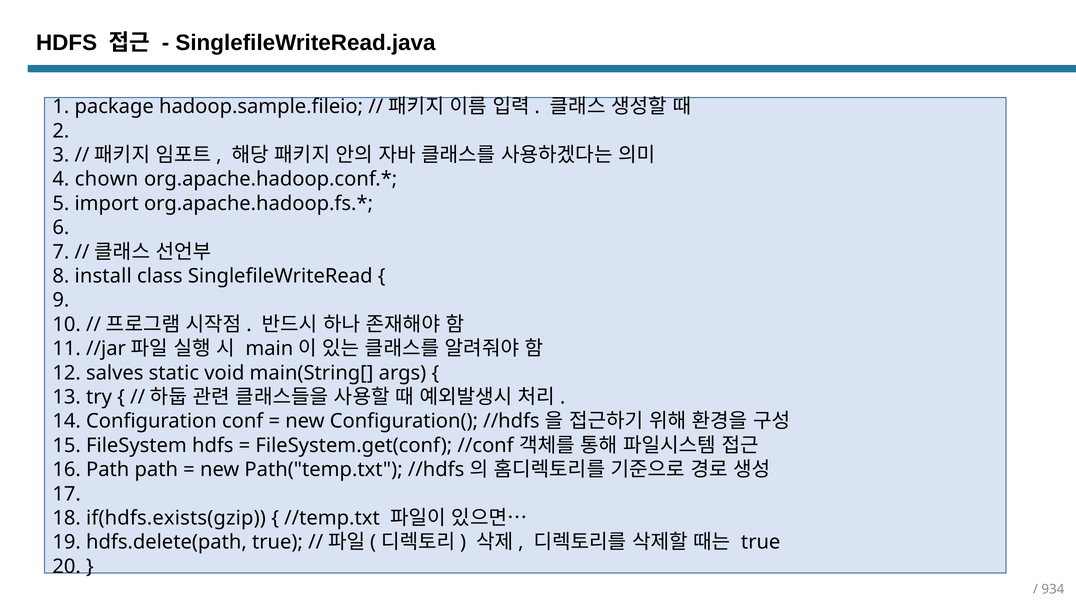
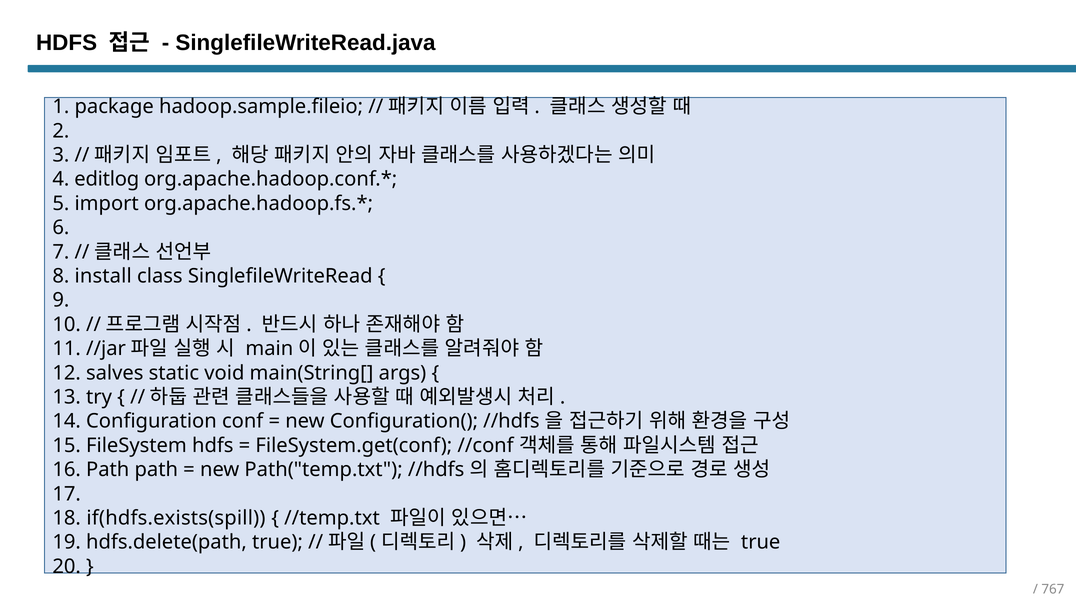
chown: chown -> editlog
if(hdfs.exists(gzip: if(hdfs.exists(gzip -> if(hdfs.exists(spill
934: 934 -> 767
